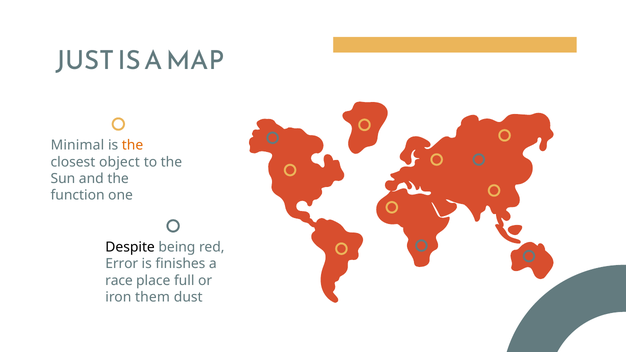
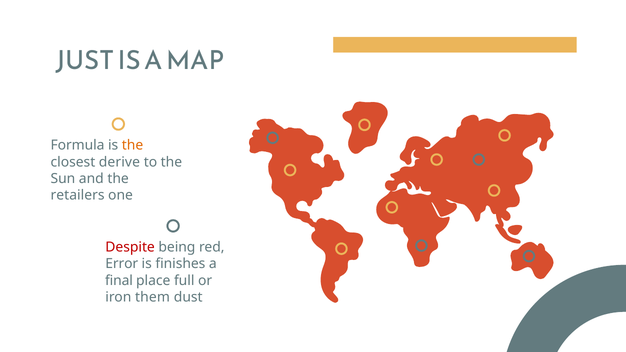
Minimal: Minimal -> Formula
object: object -> derive
function: function -> retailers
Despite colour: black -> red
race: race -> final
